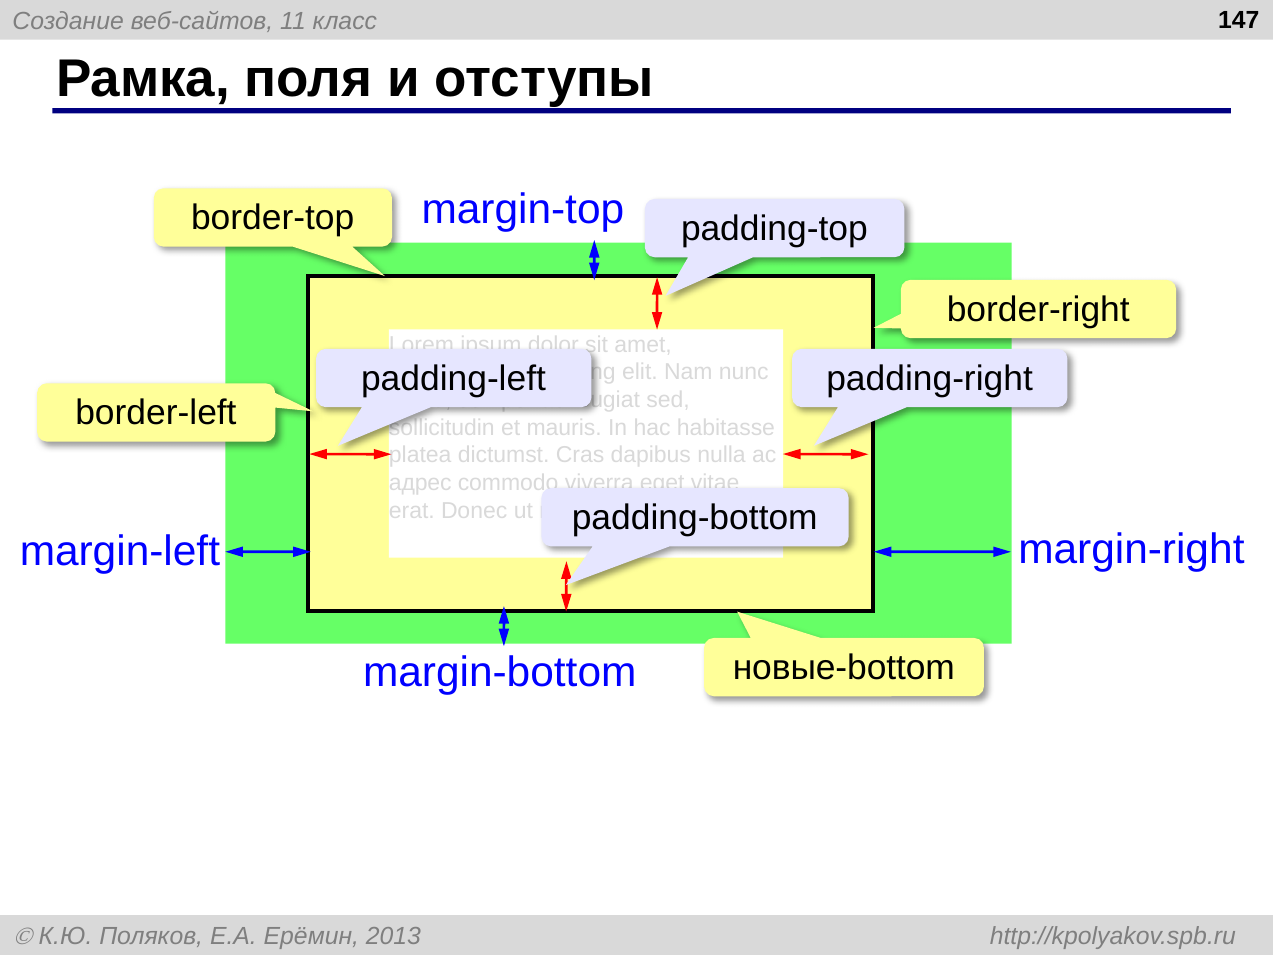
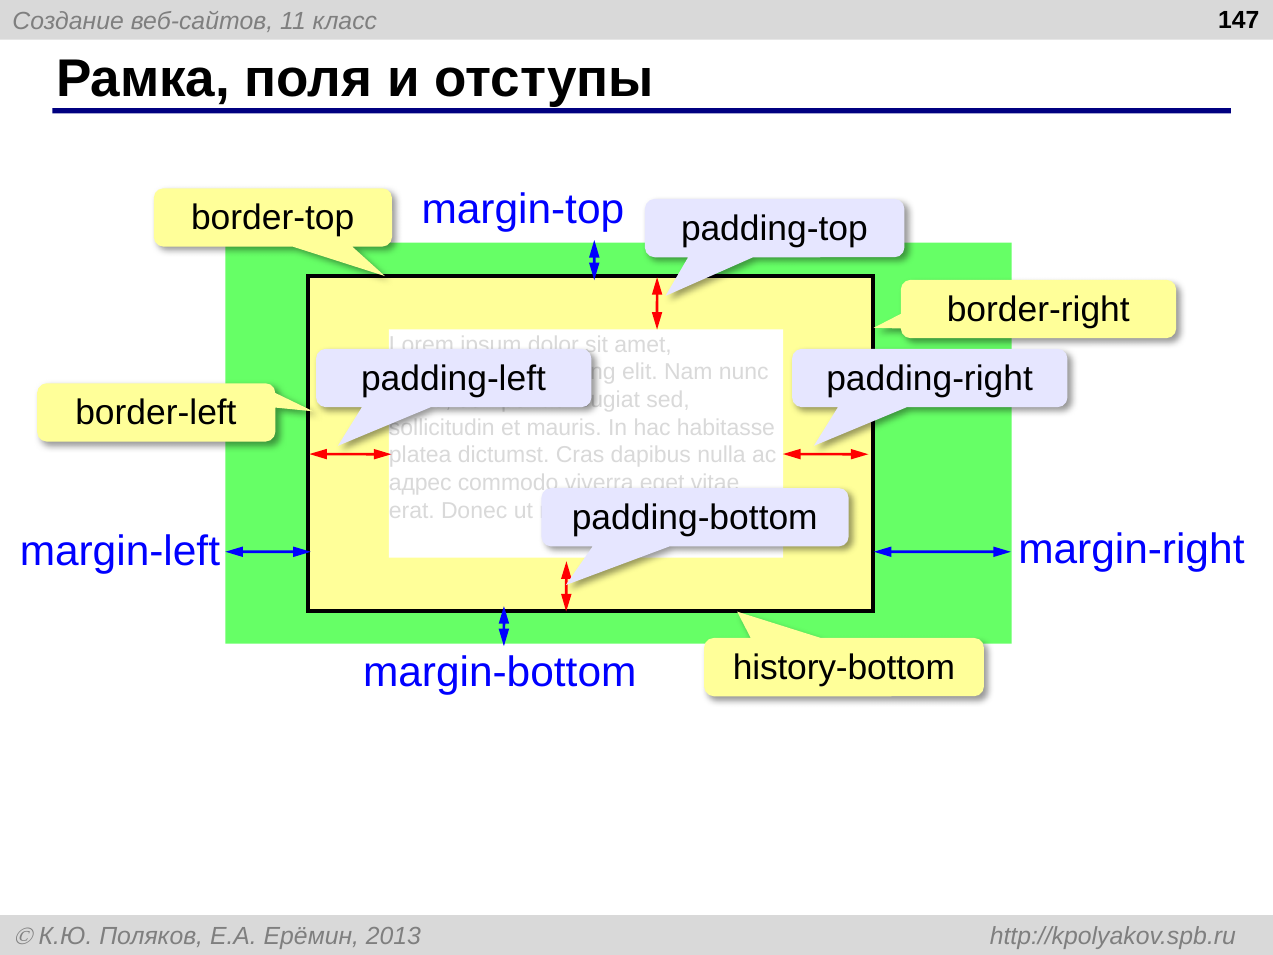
новые-bottom: новые-bottom -> history-bottom
